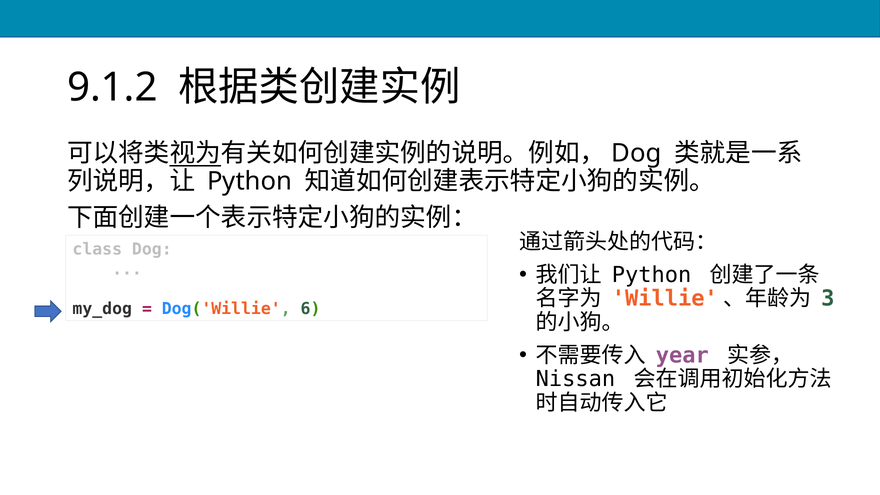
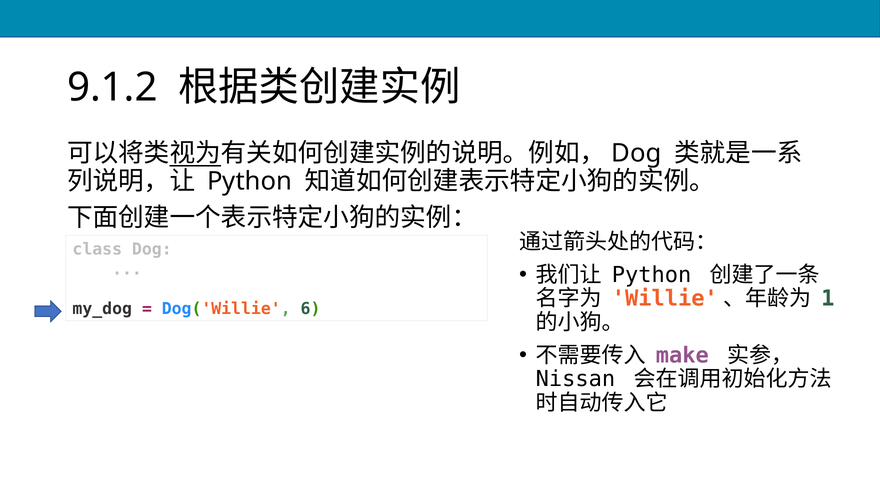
3: 3 -> 1
year: year -> make
